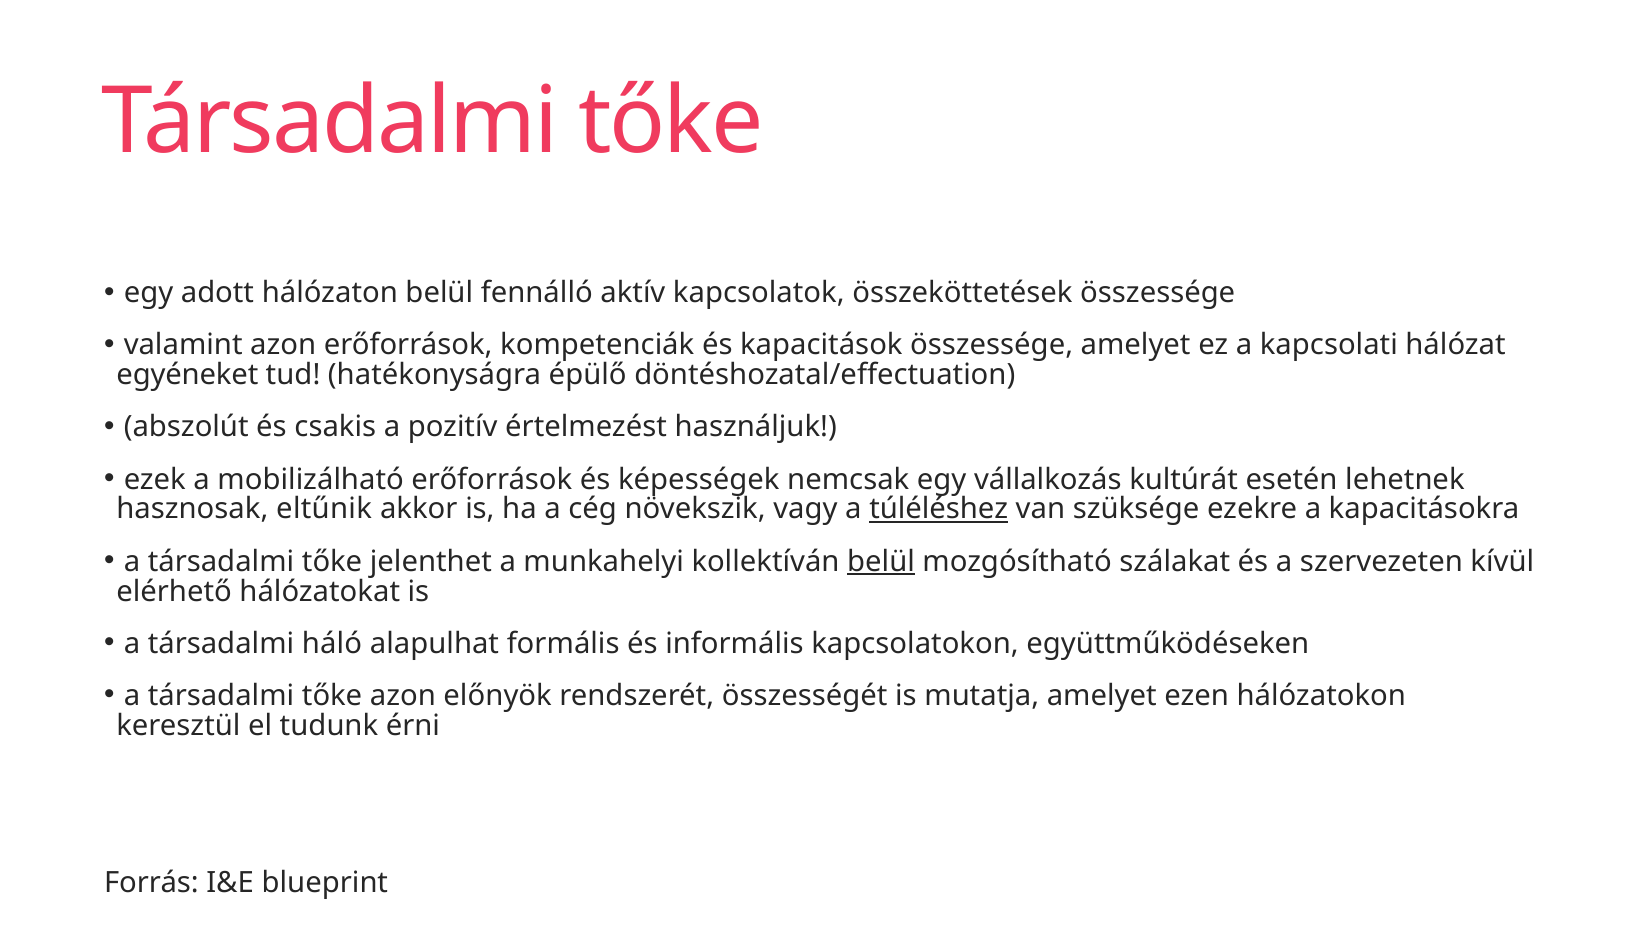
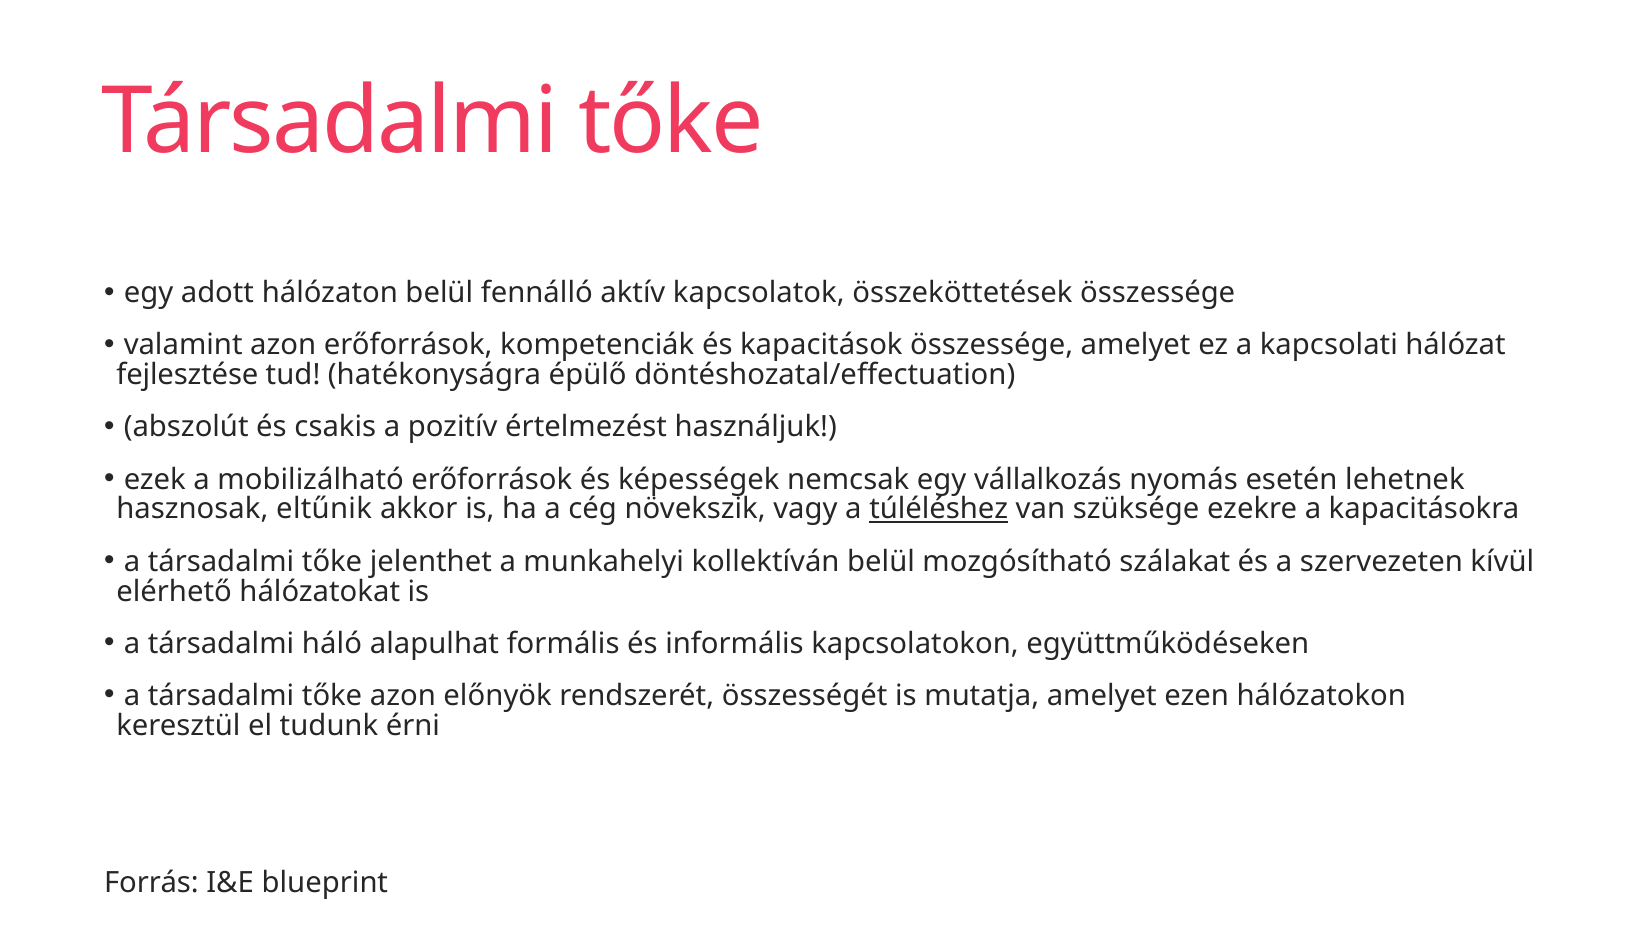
egyéneket: egyéneket -> fejlesztése
kultúrát: kultúrát -> nyomás
belül at (881, 561) underline: present -> none
